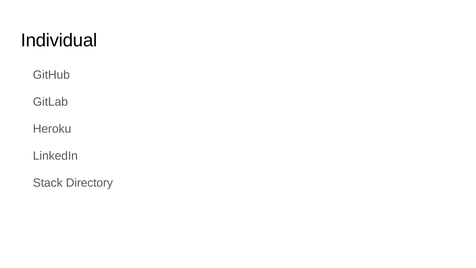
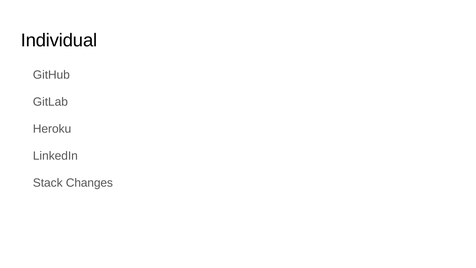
Directory: Directory -> Changes
